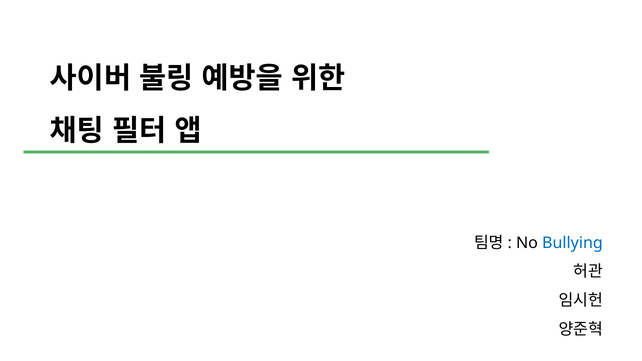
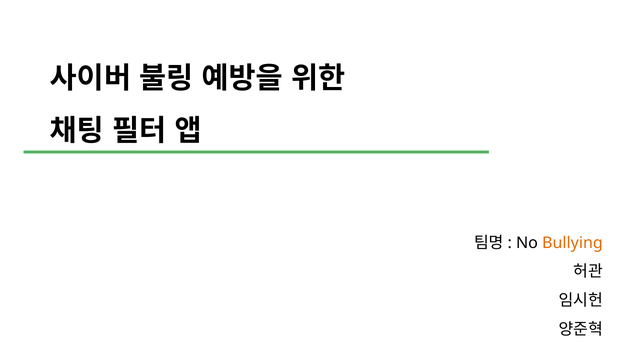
Bullying colour: blue -> orange
